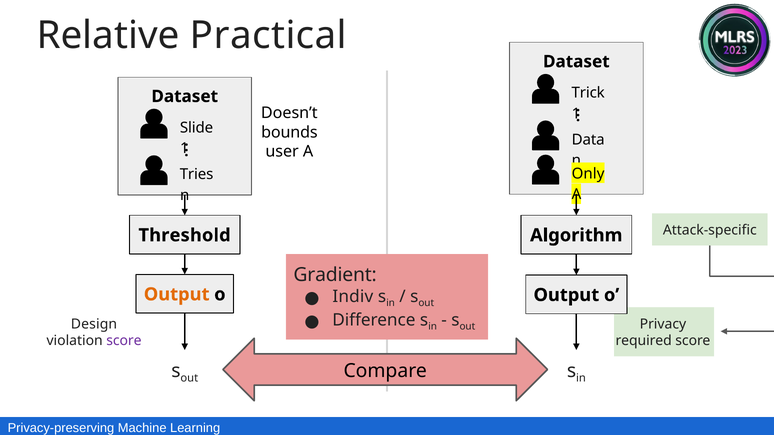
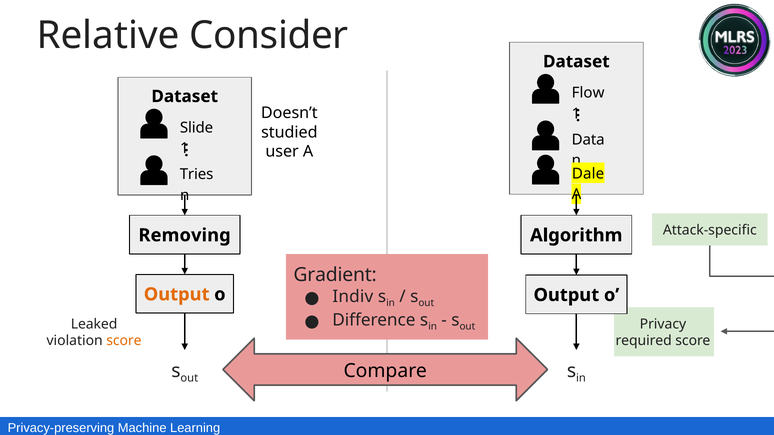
Practical: Practical -> Consider
Trick: Trick -> Flow
bounds: bounds -> studied
Only: Only -> Dale
Threshold: Threshold -> Removing
Design: Design -> Leaked
score at (124, 341) colour: purple -> orange
